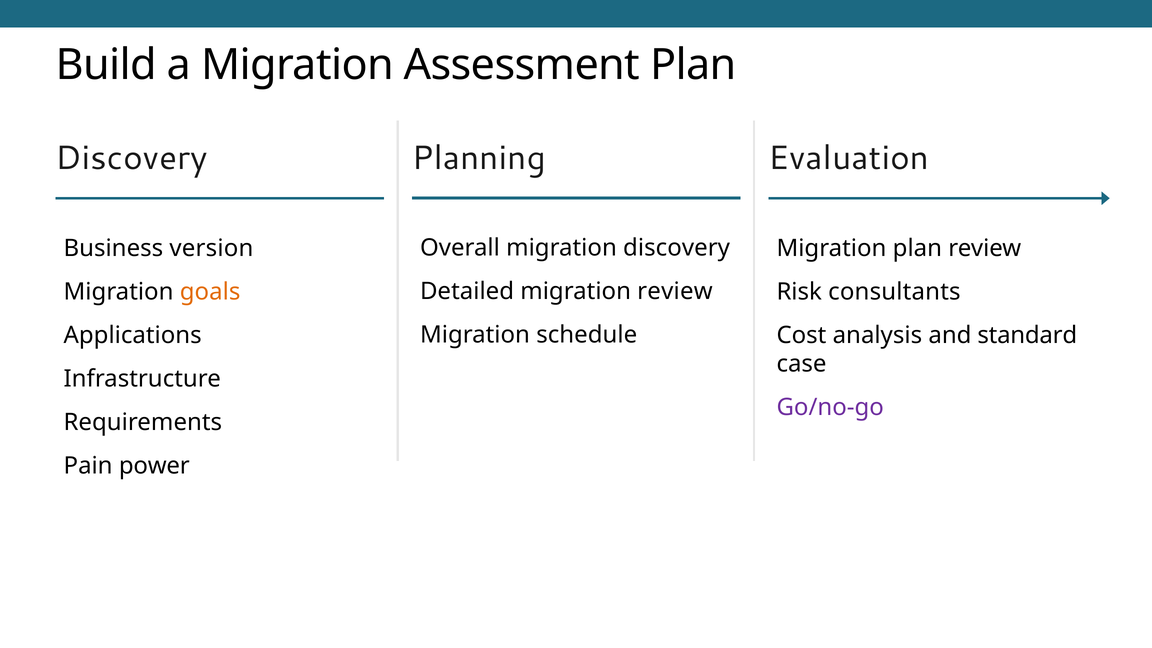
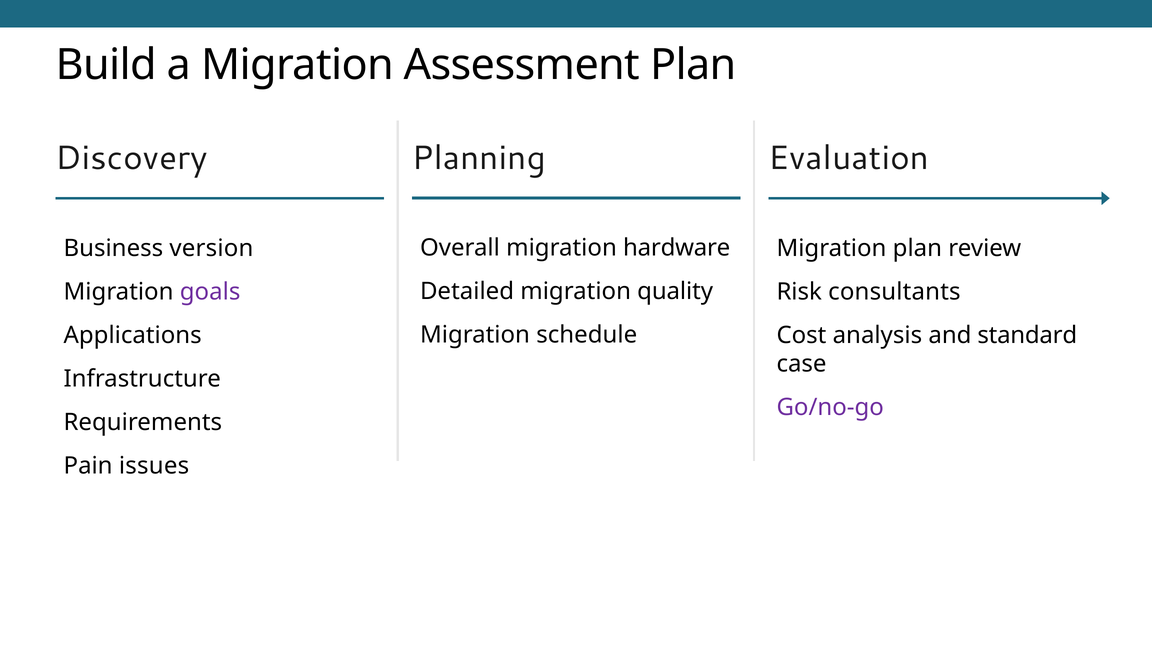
migration discovery: discovery -> hardware
migration review: review -> quality
goals colour: orange -> purple
power: power -> issues
